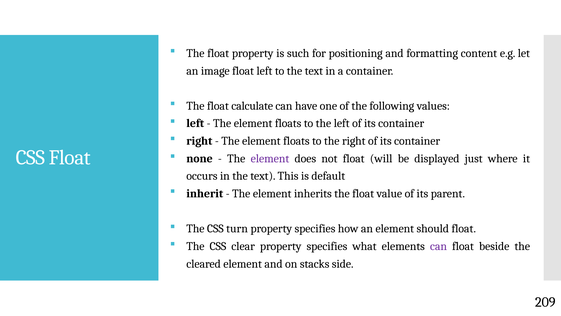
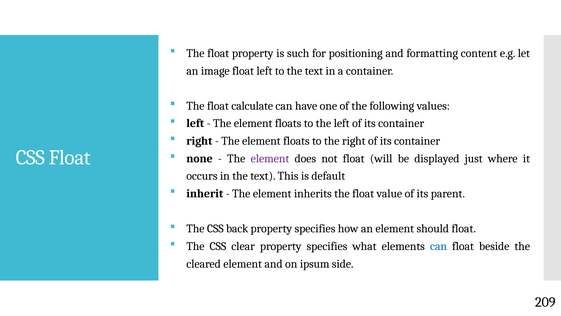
turn: turn -> back
can at (438, 246) colour: purple -> blue
stacks: stacks -> ipsum
